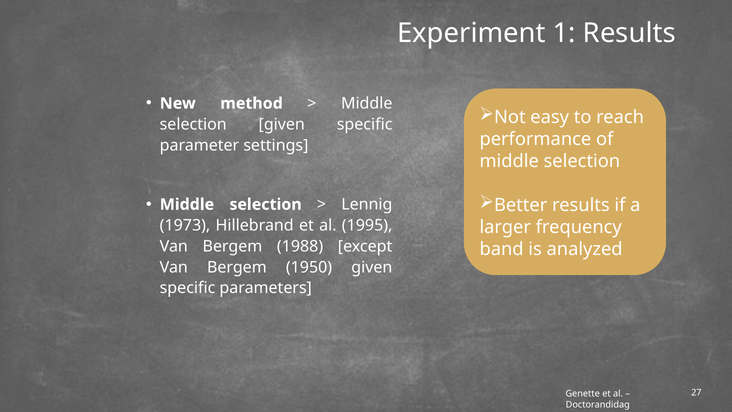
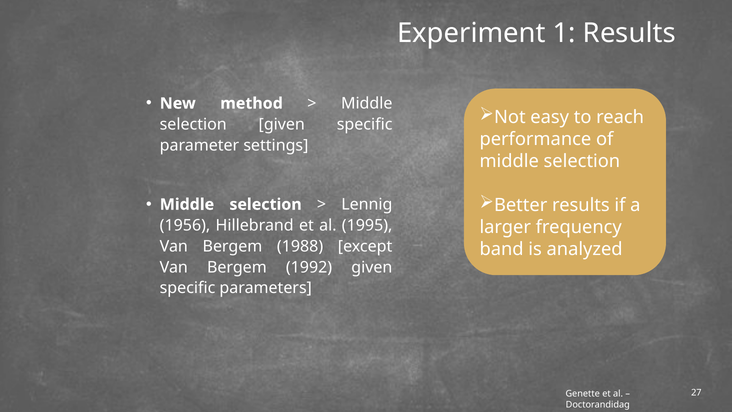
1973: 1973 -> 1956
1950: 1950 -> 1992
